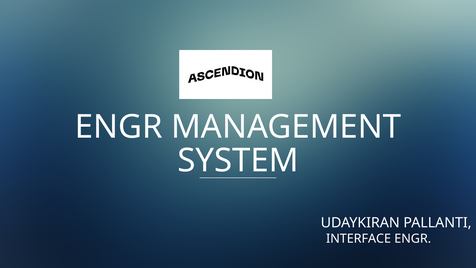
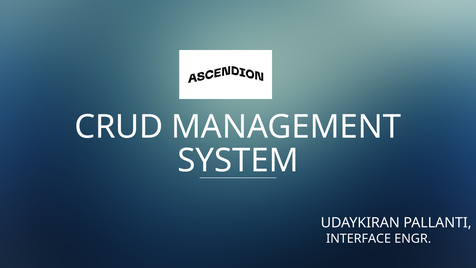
ENGR at (119, 127): ENGR -> CRUD
